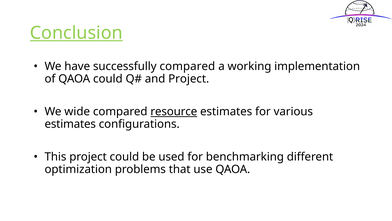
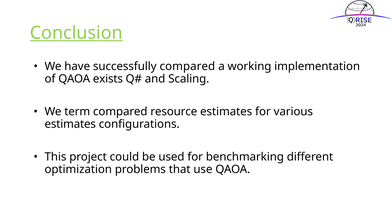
QAOA could: could -> exists
and Project: Project -> Scaling
wide: wide -> term
resource underline: present -> none
